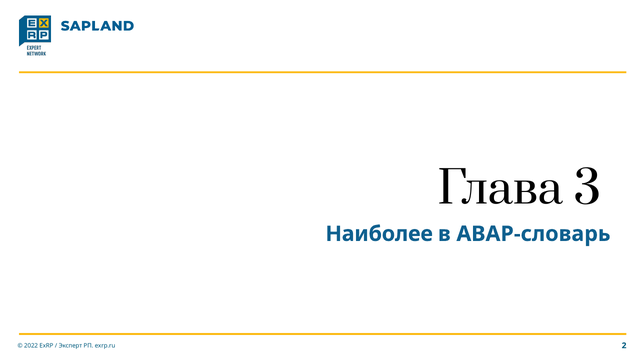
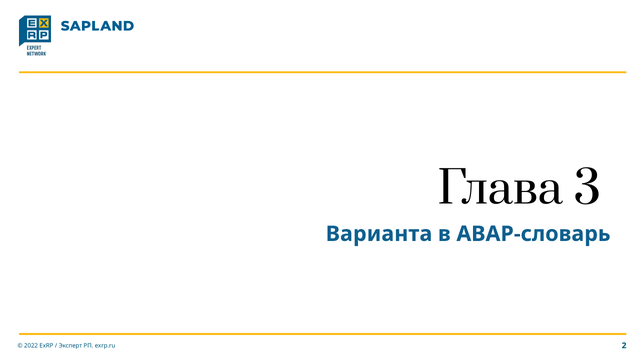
Наиболее: Наиболее -> Варианта
